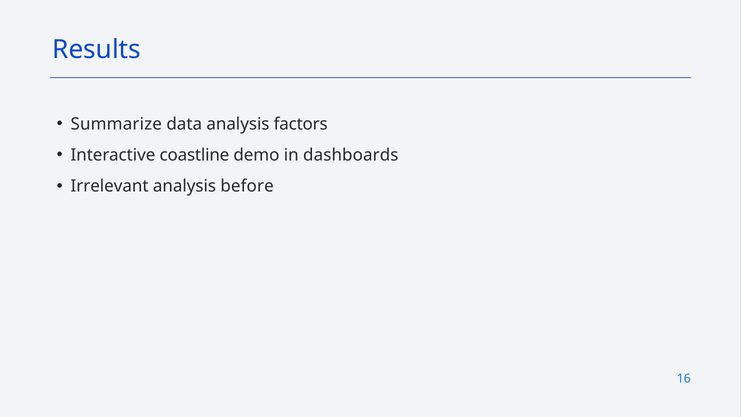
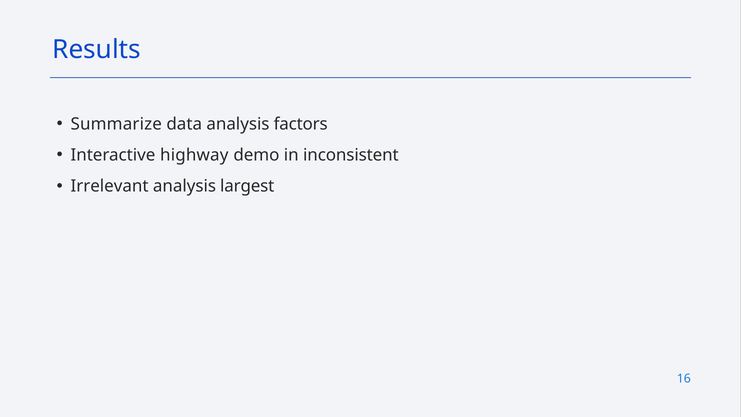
coastline: coastline -> highway
dashboards: dashboards -> inconsistent
before: before -> largest
